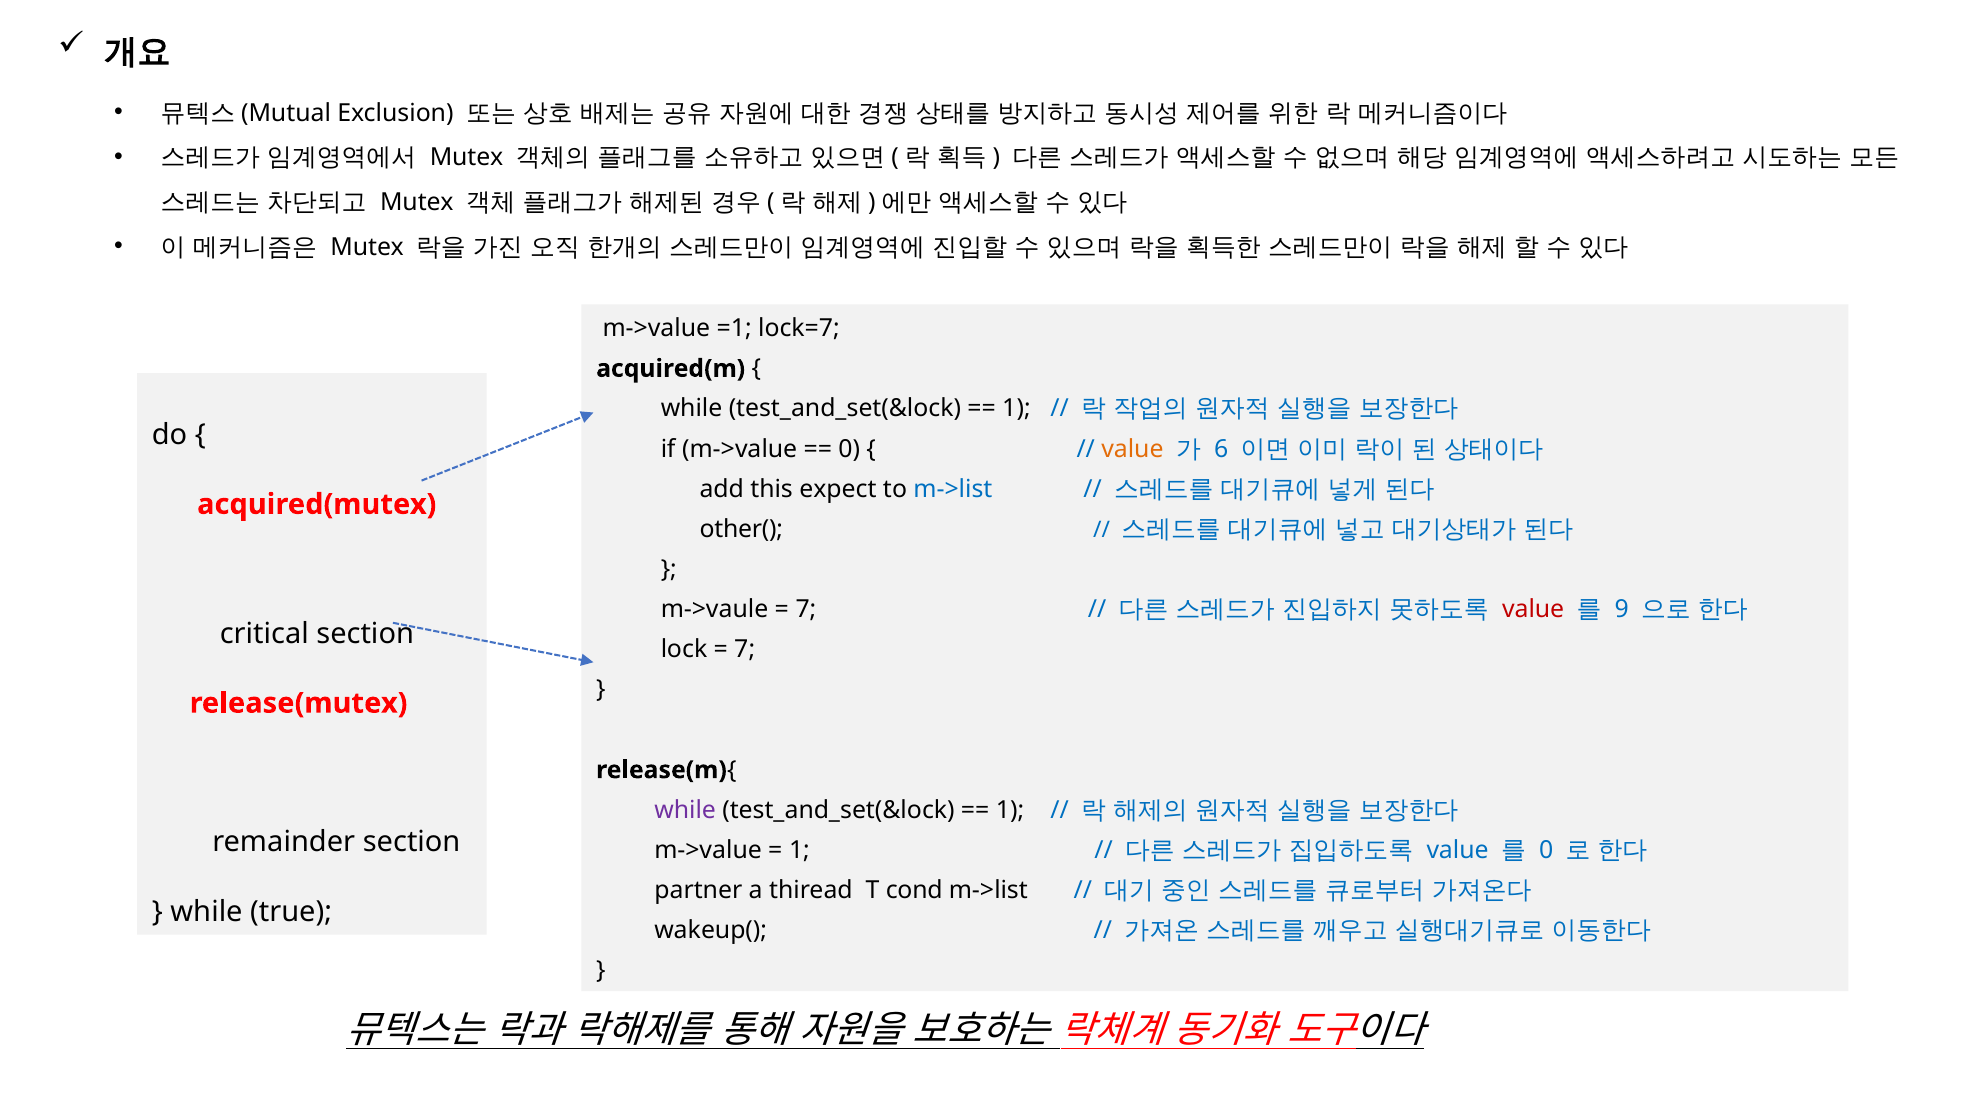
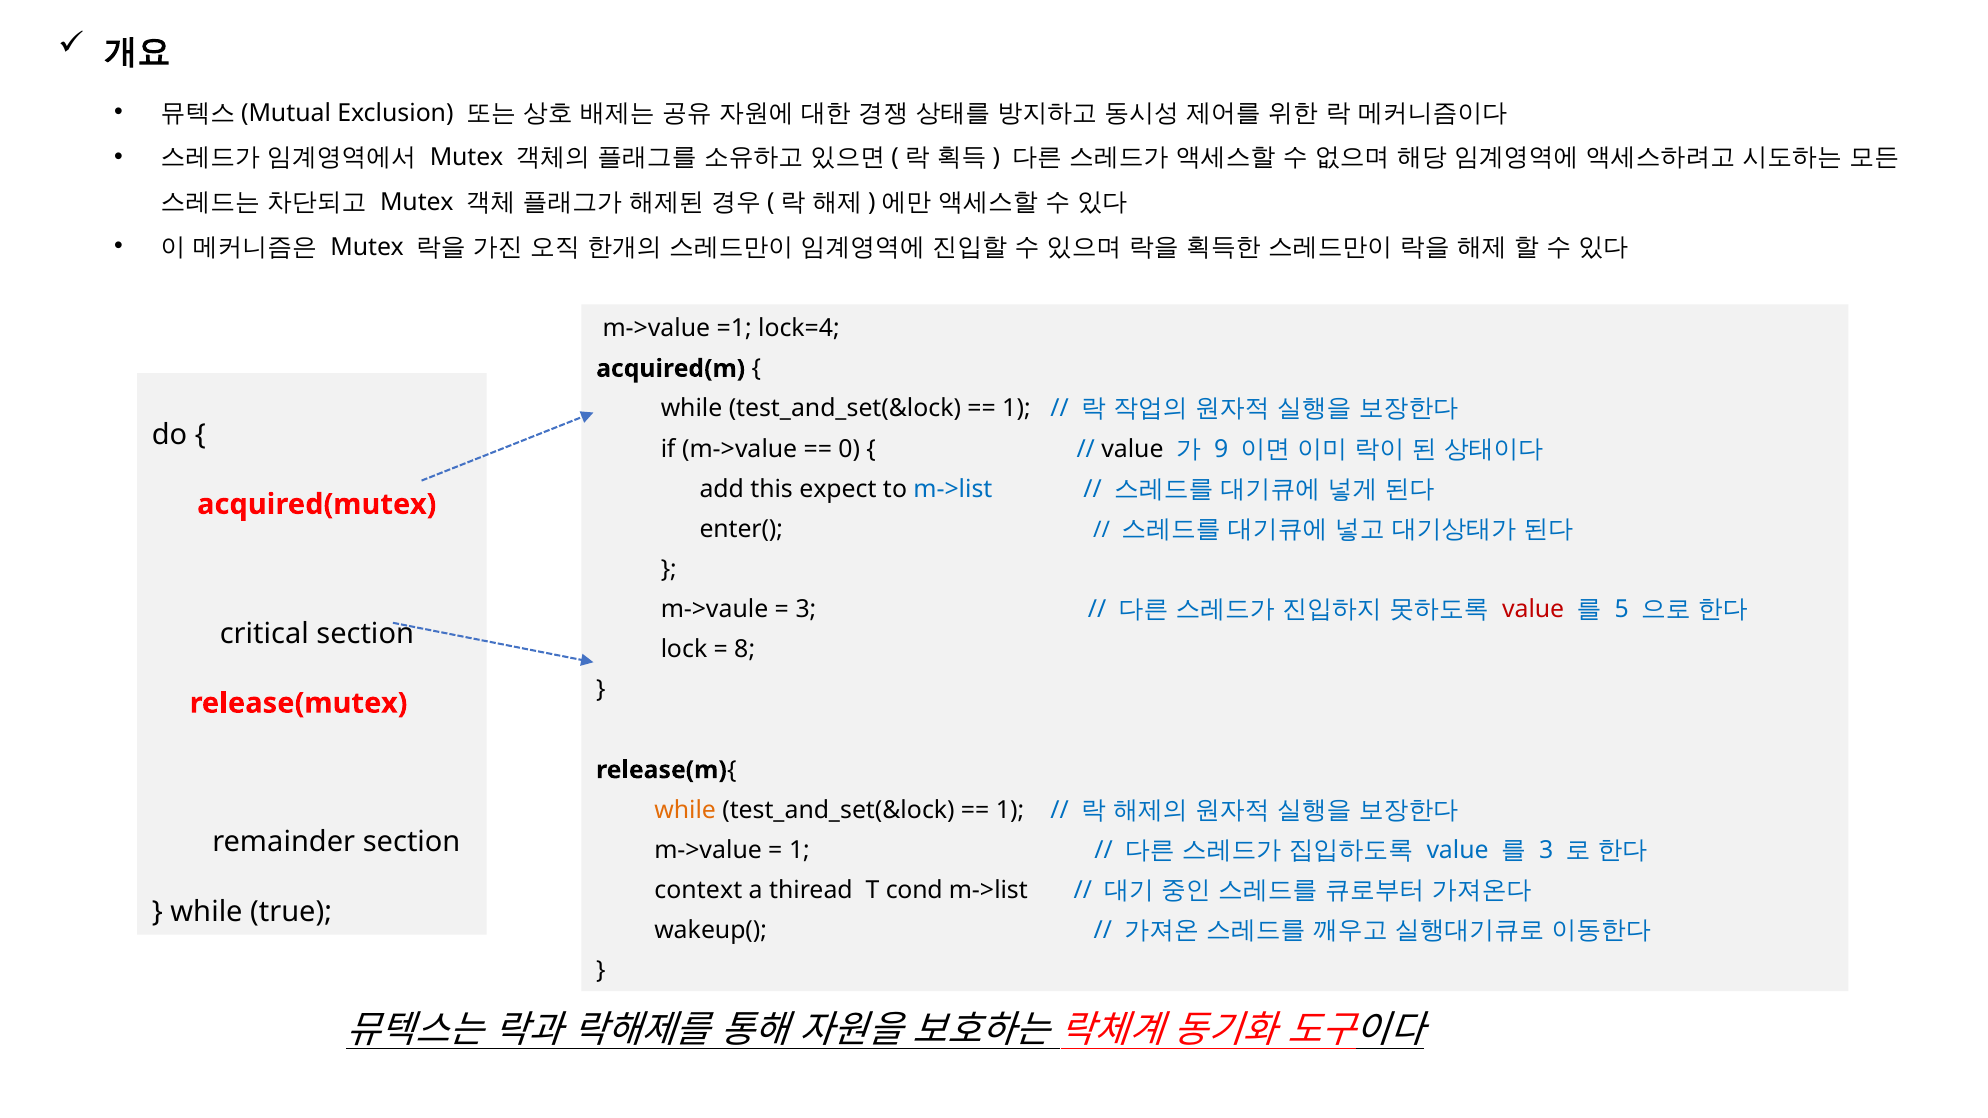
lock=7: lock=7 -> lock=4
value at (1132, 449) colour: orange -> black
6: 6 -> 9
other(: other( -> enter(
7 at (806, 610): 7 -> 3
9: 9 -> 5
7 at (745, 650): 7 -> 8
while at (685, 810) colour: purple -> orange
0 at (1546, 850): 0 -> 3
partner: partner -> context
